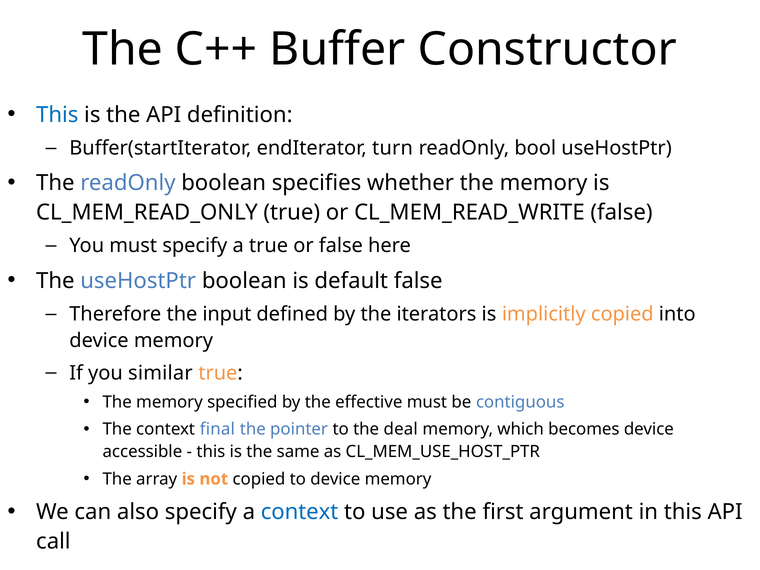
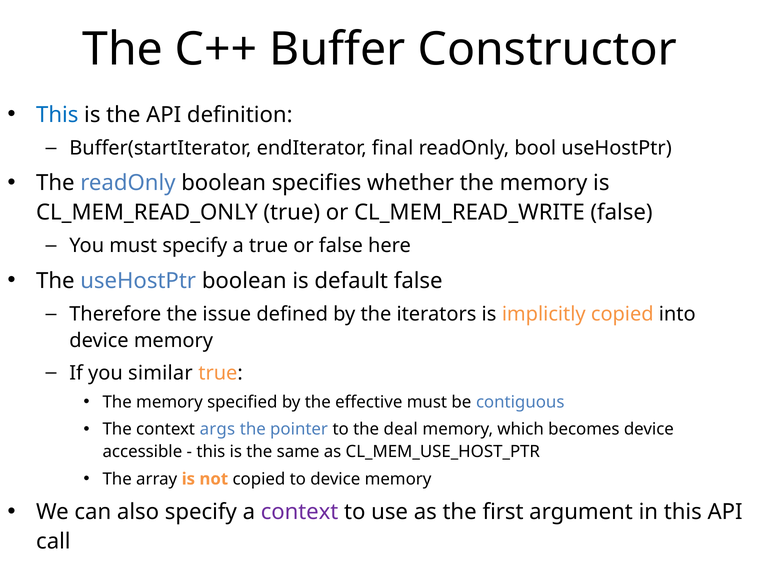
turn: turn -> final
input: input -> issue
final: final -> args
context at (300, 512) colour: blue -> purple
